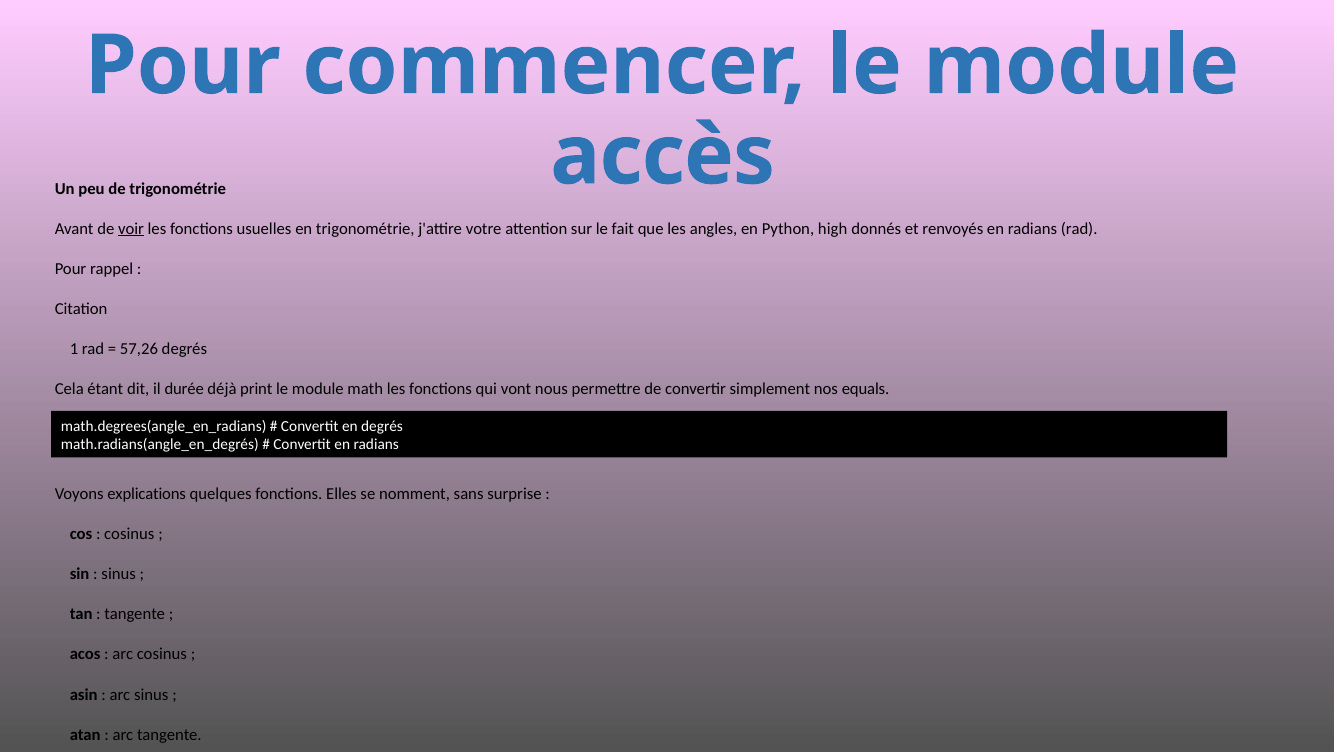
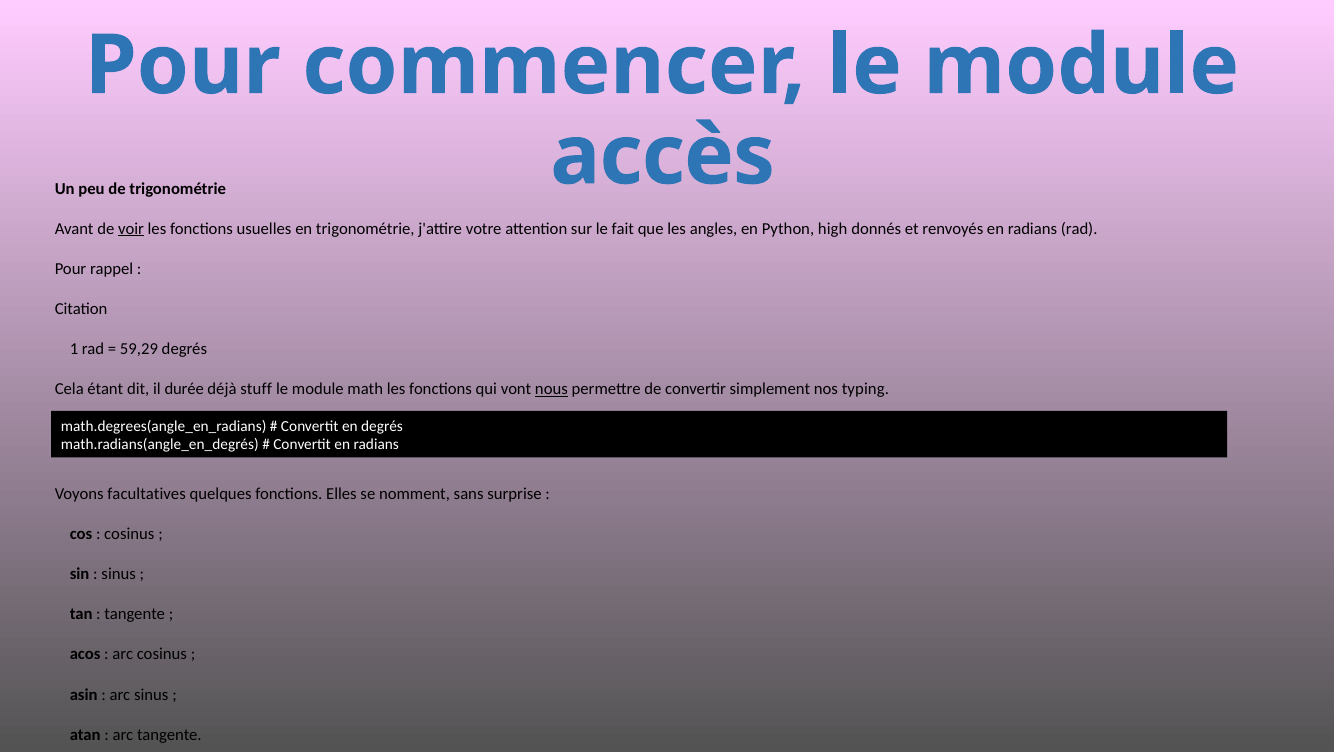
57,26: 57,26 -> 59,29
print: print -> stuff
nous underline: none -> present
equals: equals -> typing
explications: explications -> facultatives
